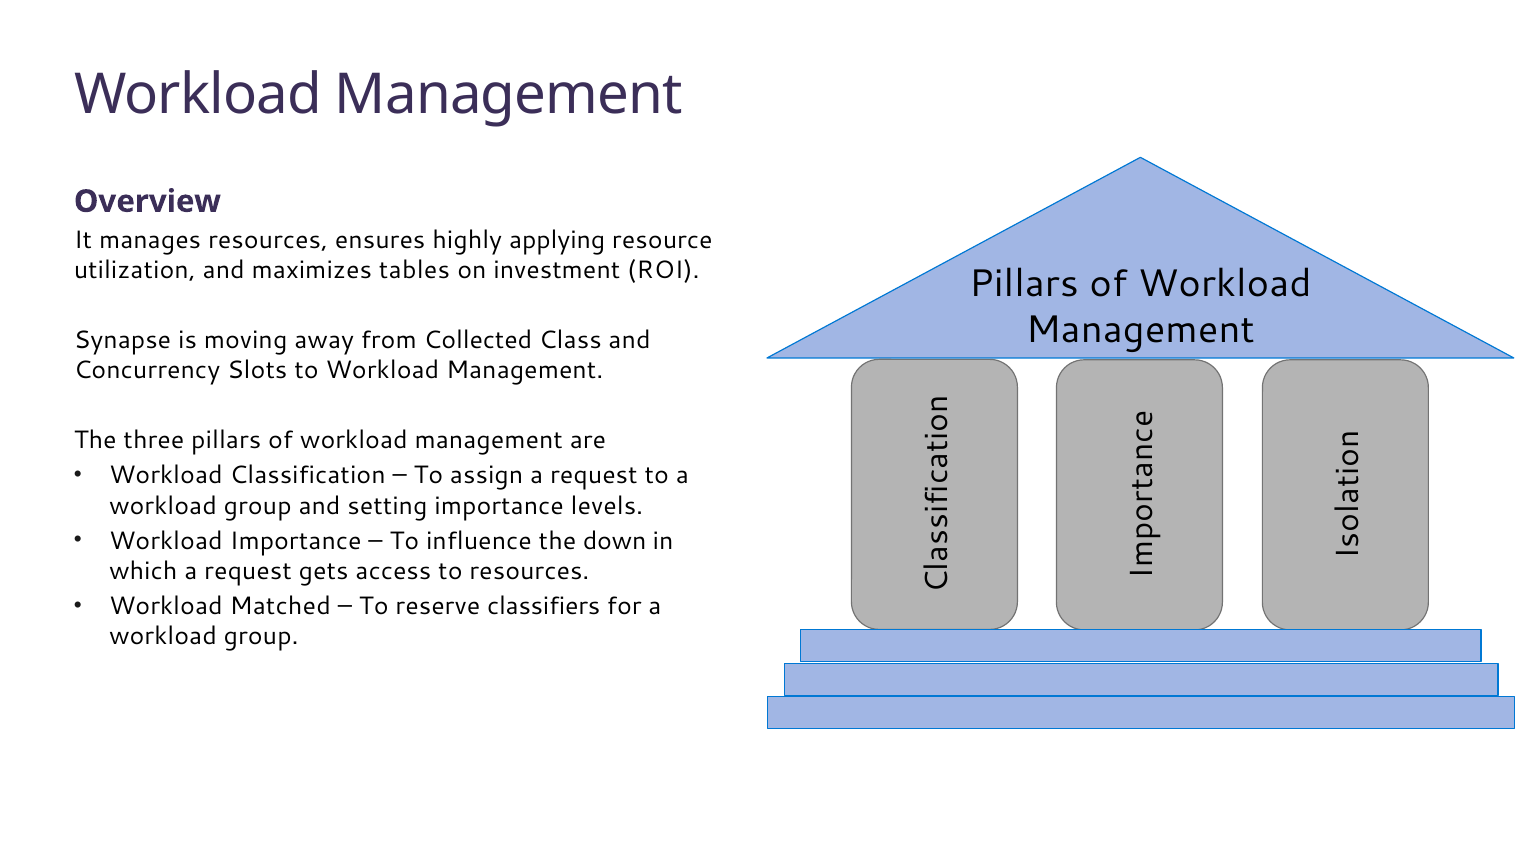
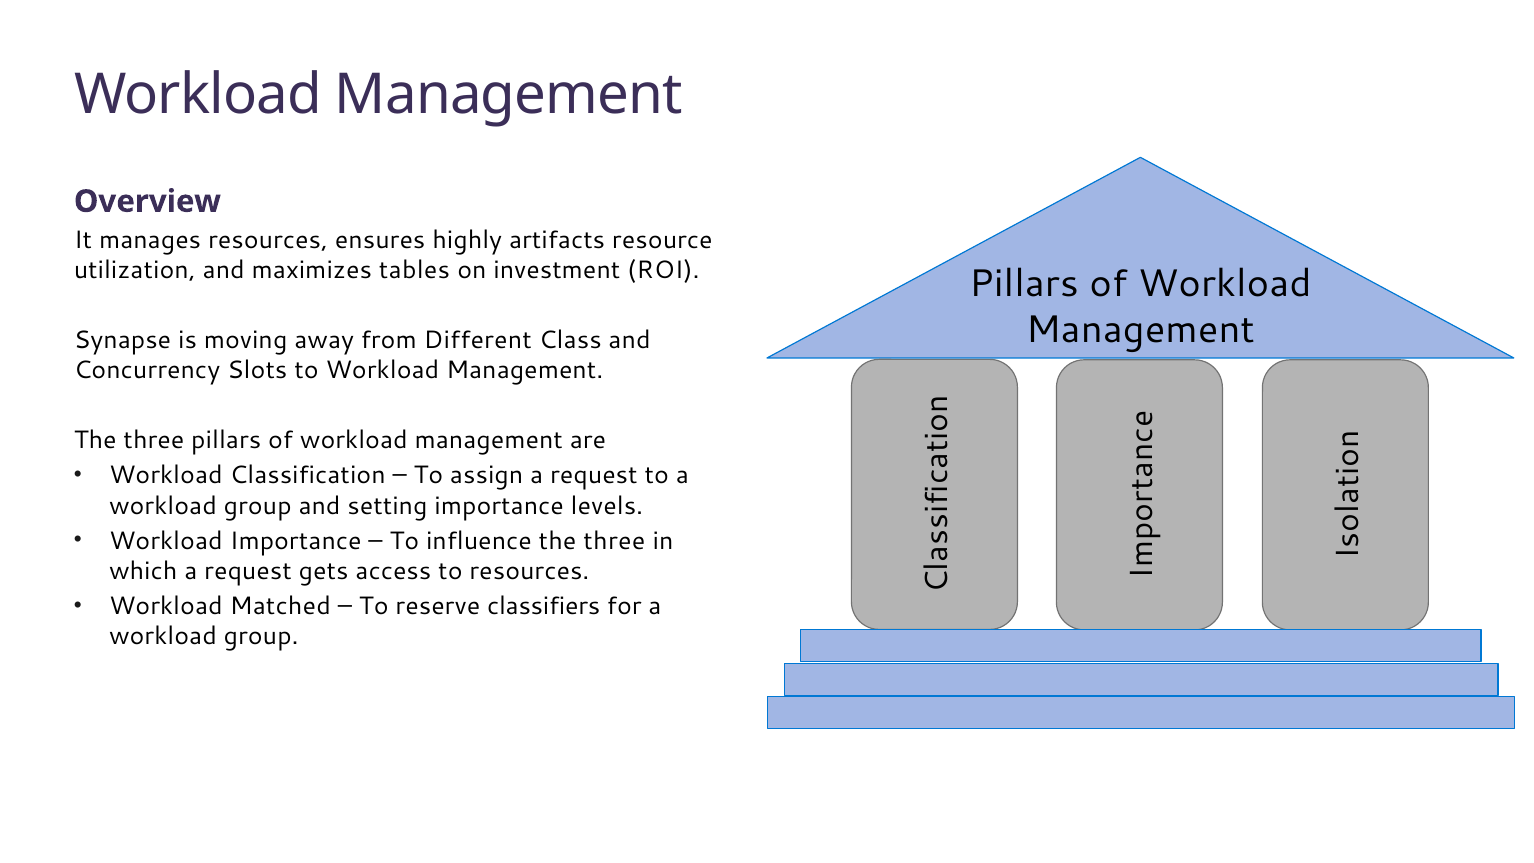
applying: applying -> artifacts
Collected: Collected -> Different
influence the down: down -> three
